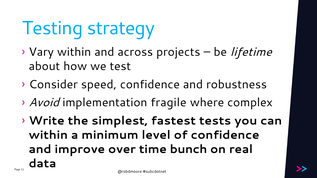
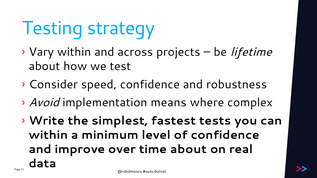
fragile: fragile -> means
time bunch: bunch -> about
